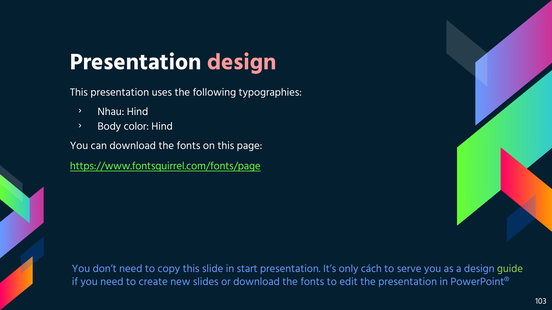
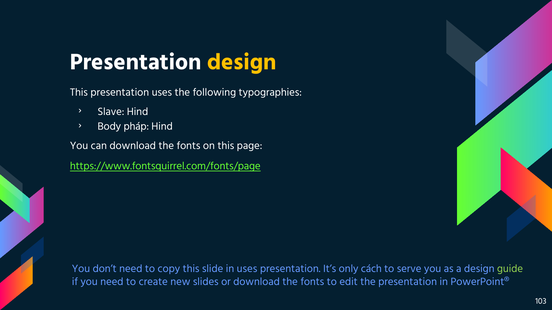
design at (242, 62) colour: pink -> yellow
Nhau: Nhau -> Slave
color: color -> pháp
in start: start -> uses
